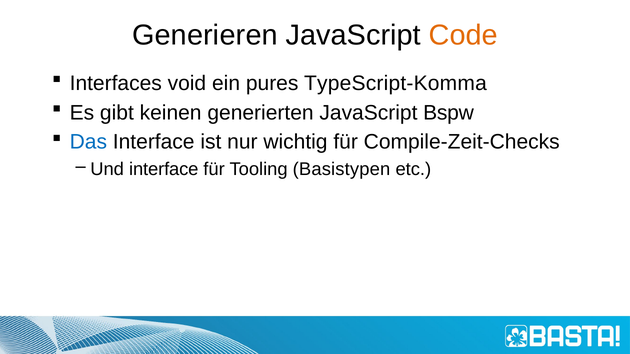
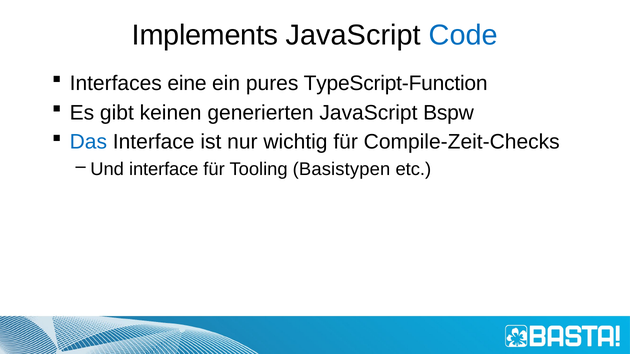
Generieren: Generieren -> Implements
Code colour: orange -> blue
void: void -> eine
TypeScript-Komma: TypeScript-Komma -> TypeScript-Function
